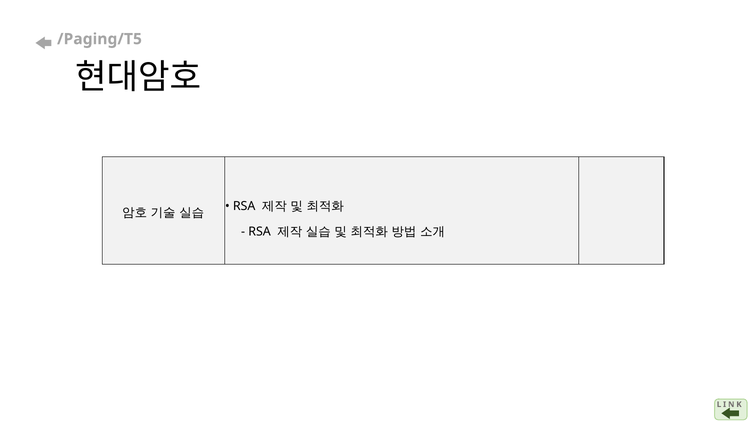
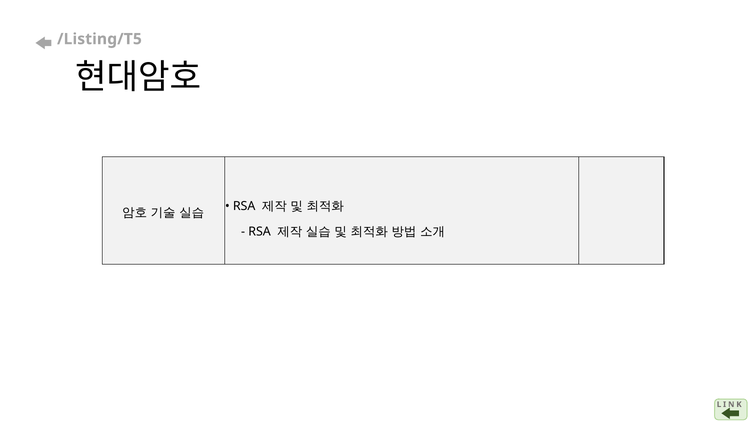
/Paging/T5: /Paging/T5 -> /Listing/T5
